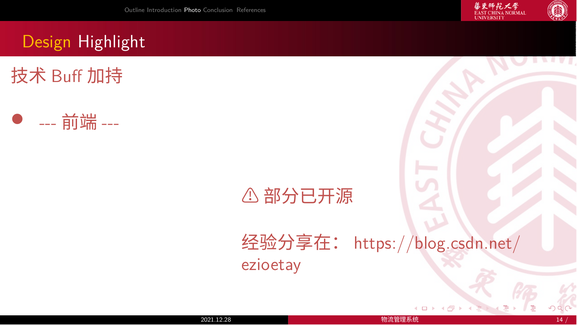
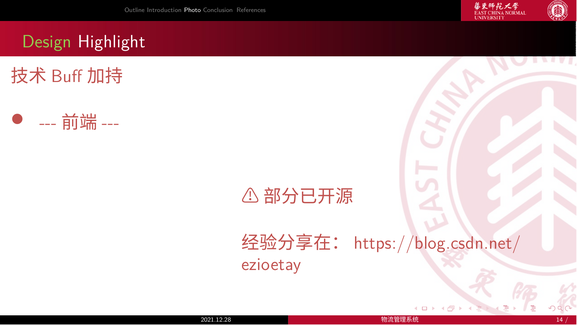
Design colour: yellow -> light green
